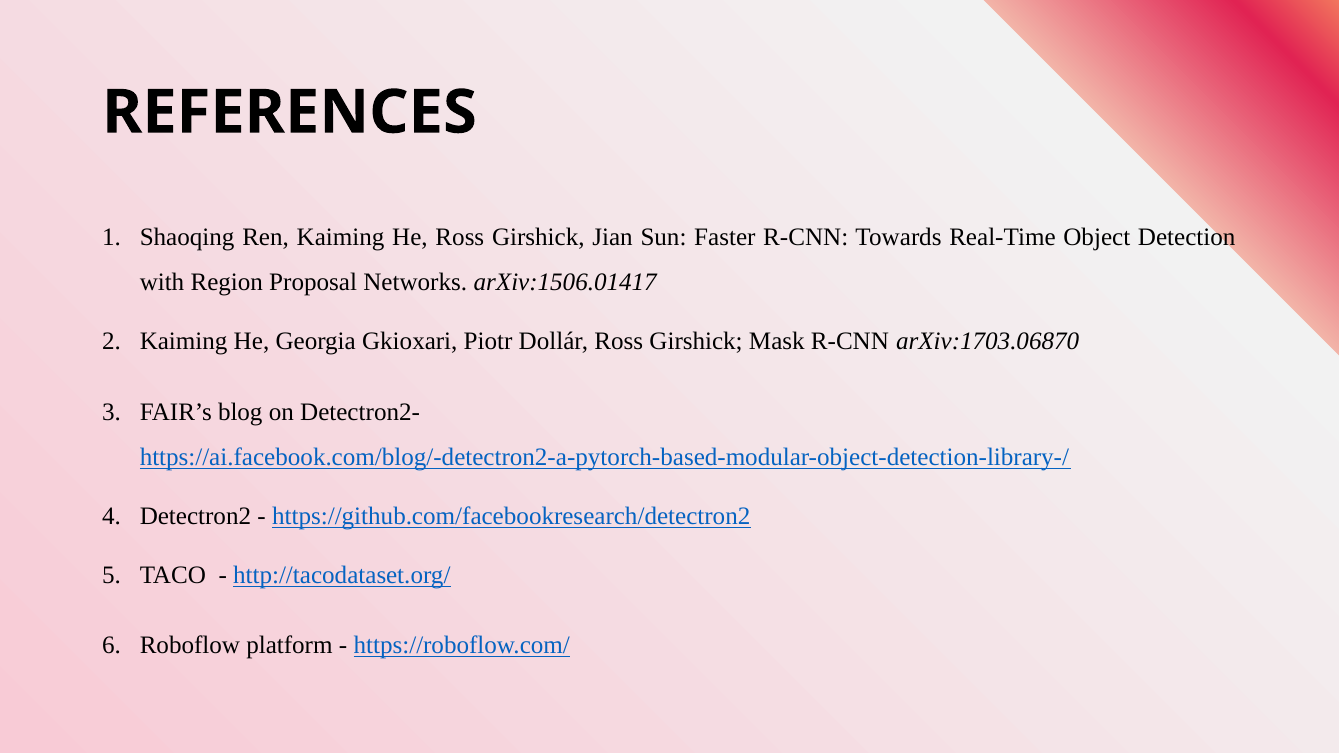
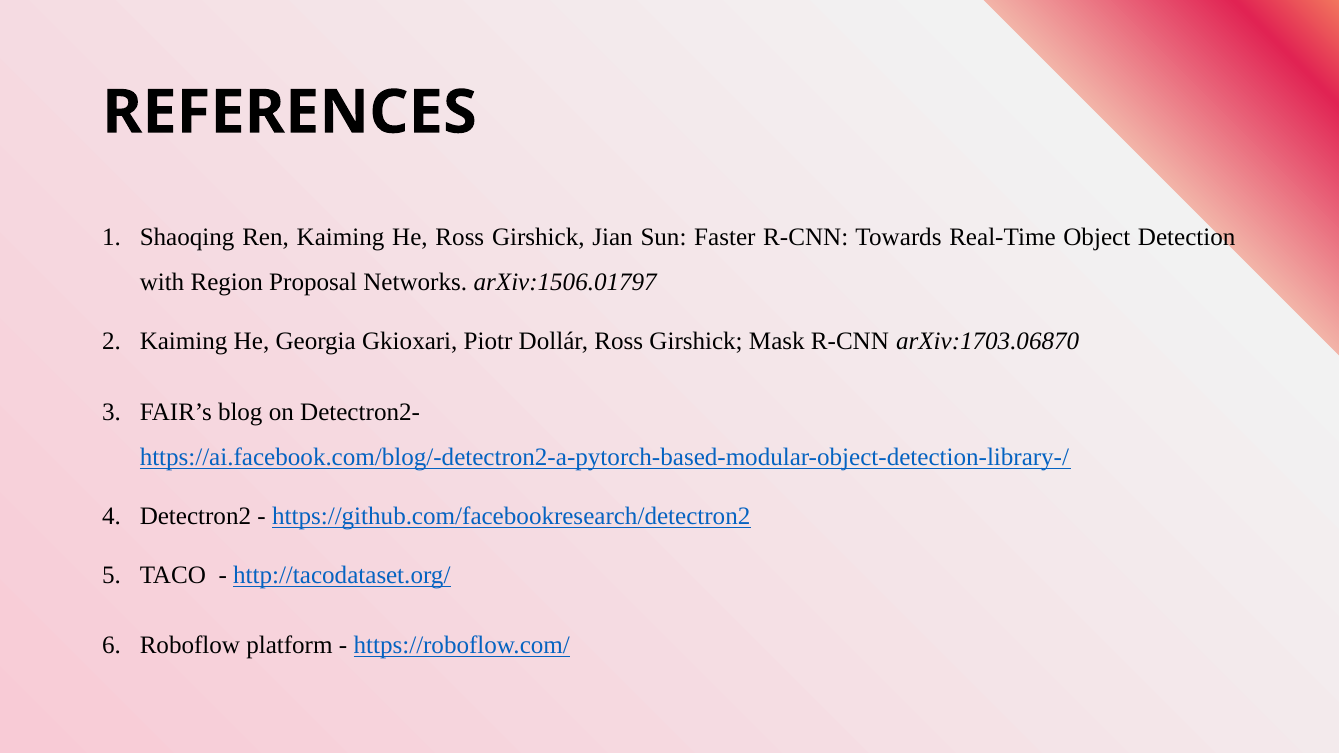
arXiv:1506.01417: arXiv:1506.01417 -> arXiv:1506.01797
